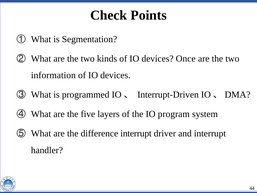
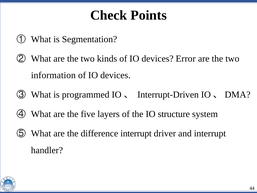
Once: Once -> Error
program: program -> structure
